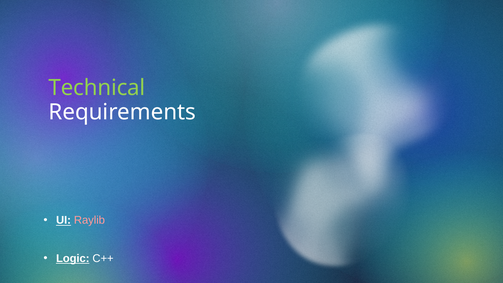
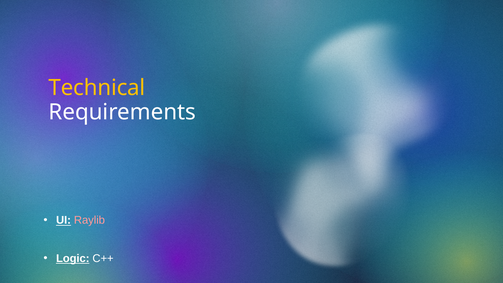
Technical colour: light green -> yellow
